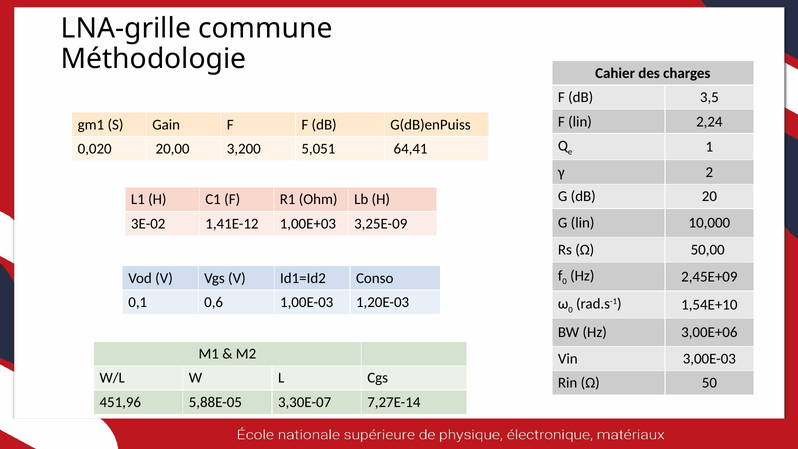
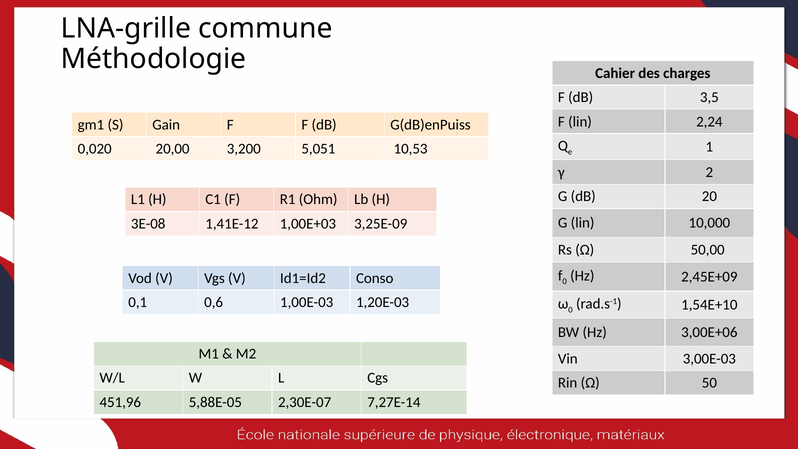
64,41: 64,41 -> 10,53
3E-02: 3E-02 -> 3E-08
3,30E-07: 3,30E-07 -> 2,30E-07
